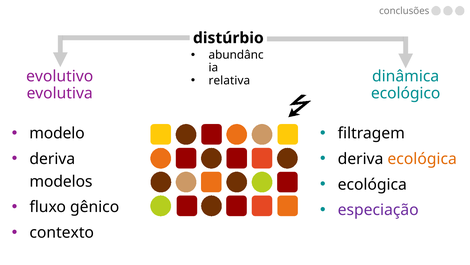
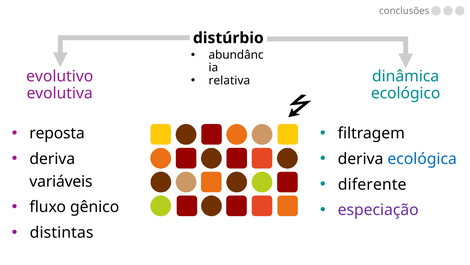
modelo: modelo -> reposta
ecológica at (422, 159) colour: orange -> blue
ecológica at (372, 184): ecológica -> diferente
modelos: modelos -> variáveis
contexto: contexto -> distintas
